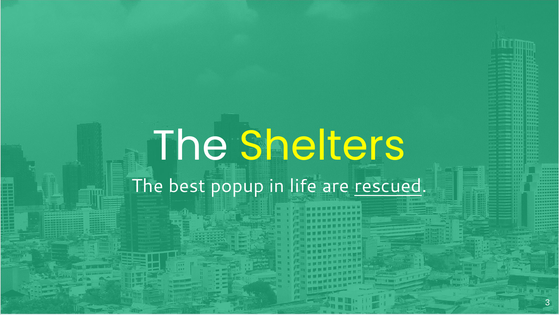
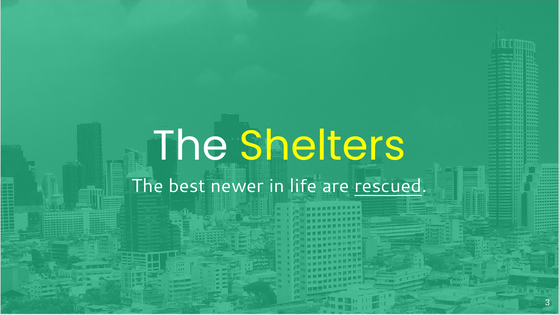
popup: popup -> newer
